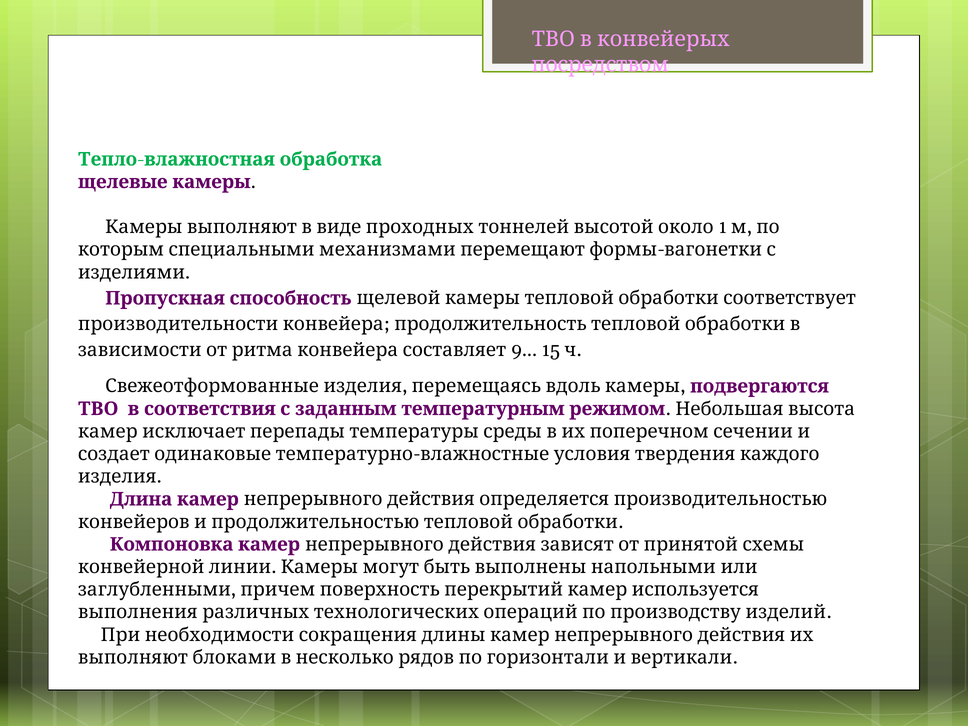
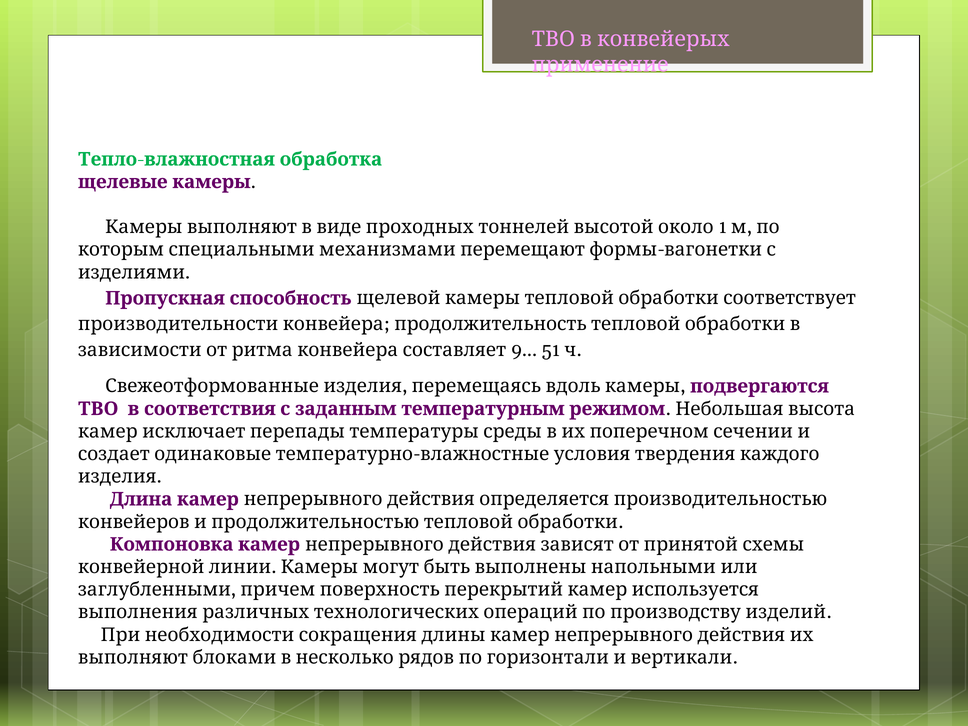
посредством: посредством -> применение
15: 15 -> 51
